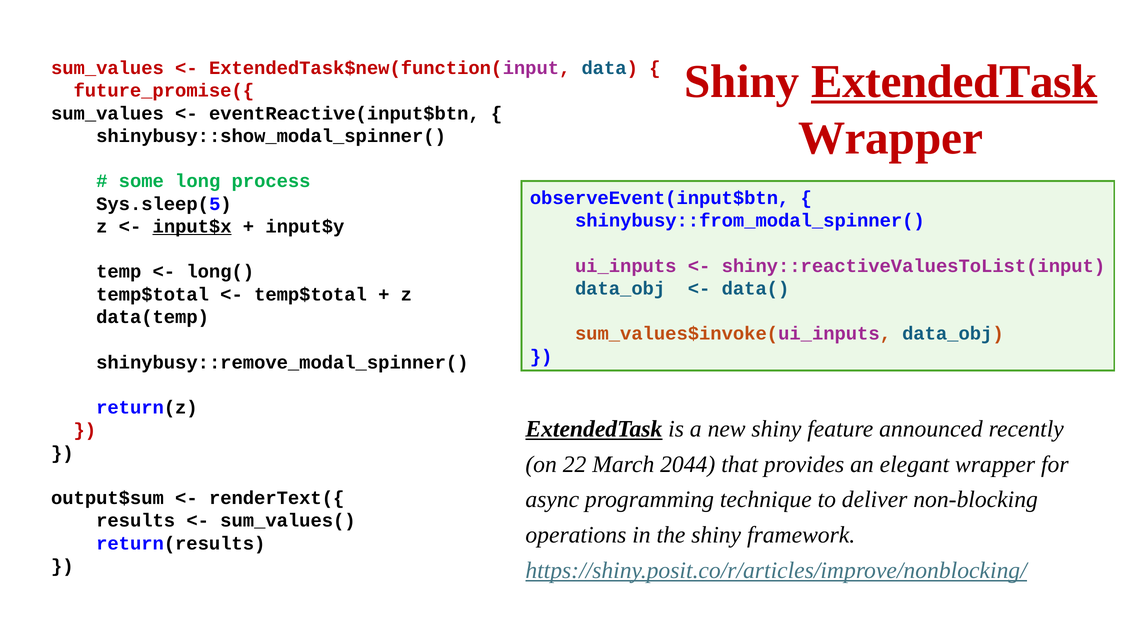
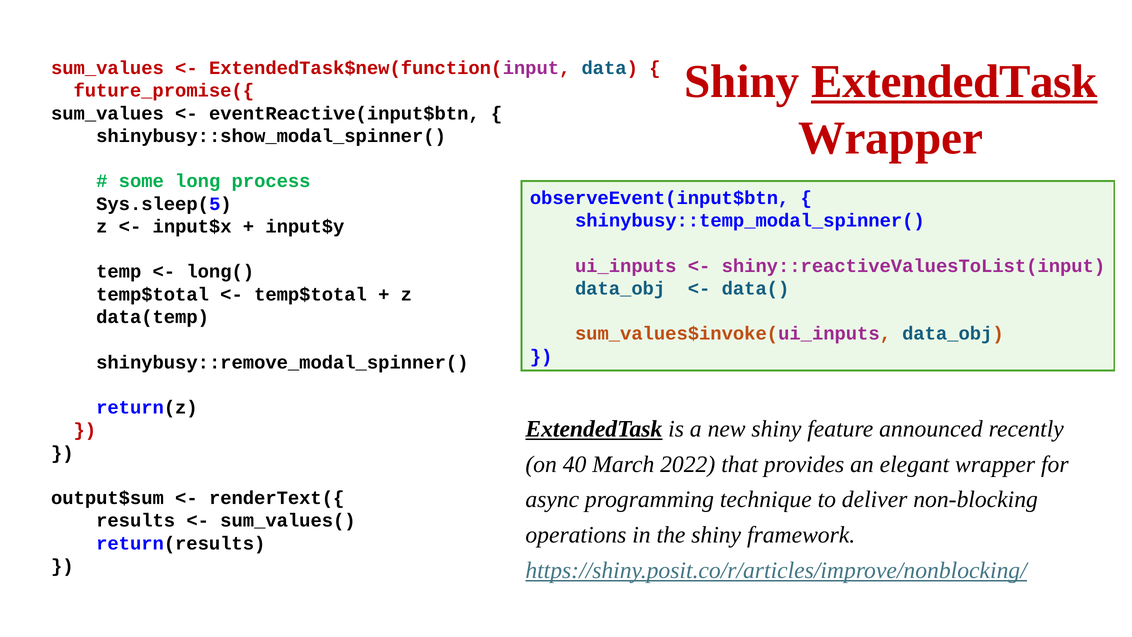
shinybusy::from_modal_spinner(: shinybusy::from_modal_spinner( -> shinybusy::temp_modal_spinner(
input$x underline: present -> none
22: 22 -> 40
2044: 2044 -> 2022
